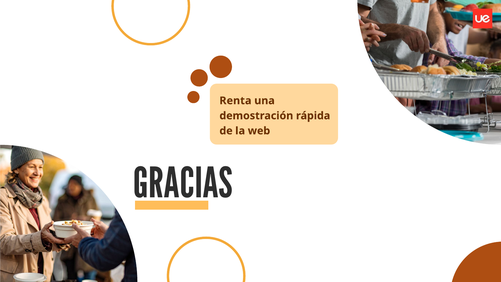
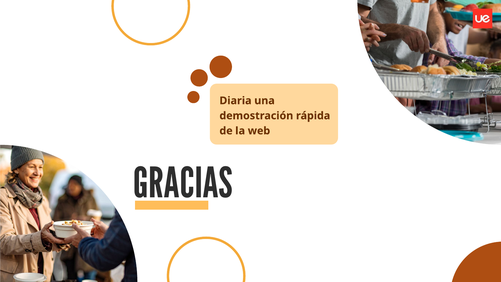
Renta: Renta -> Diaria
